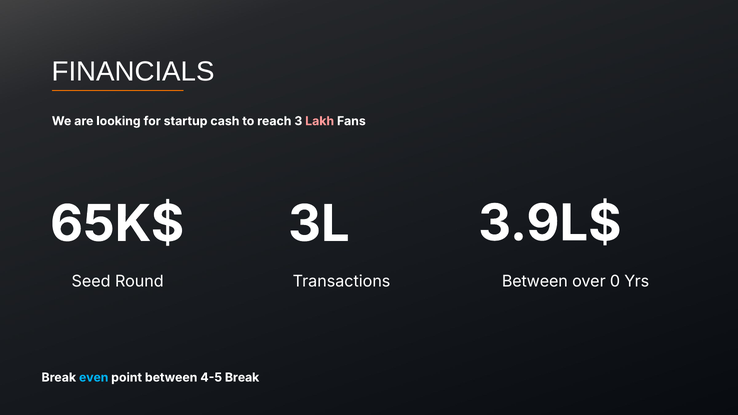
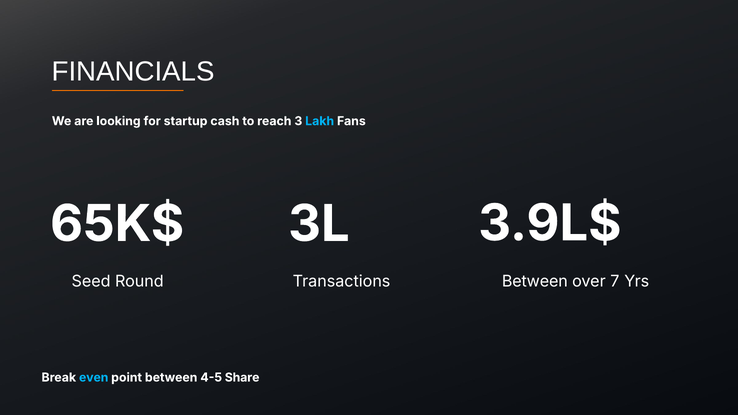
Lakh colour: pink -> light blue
0: 0 -> 7
4-5 Break: Break -> Share
